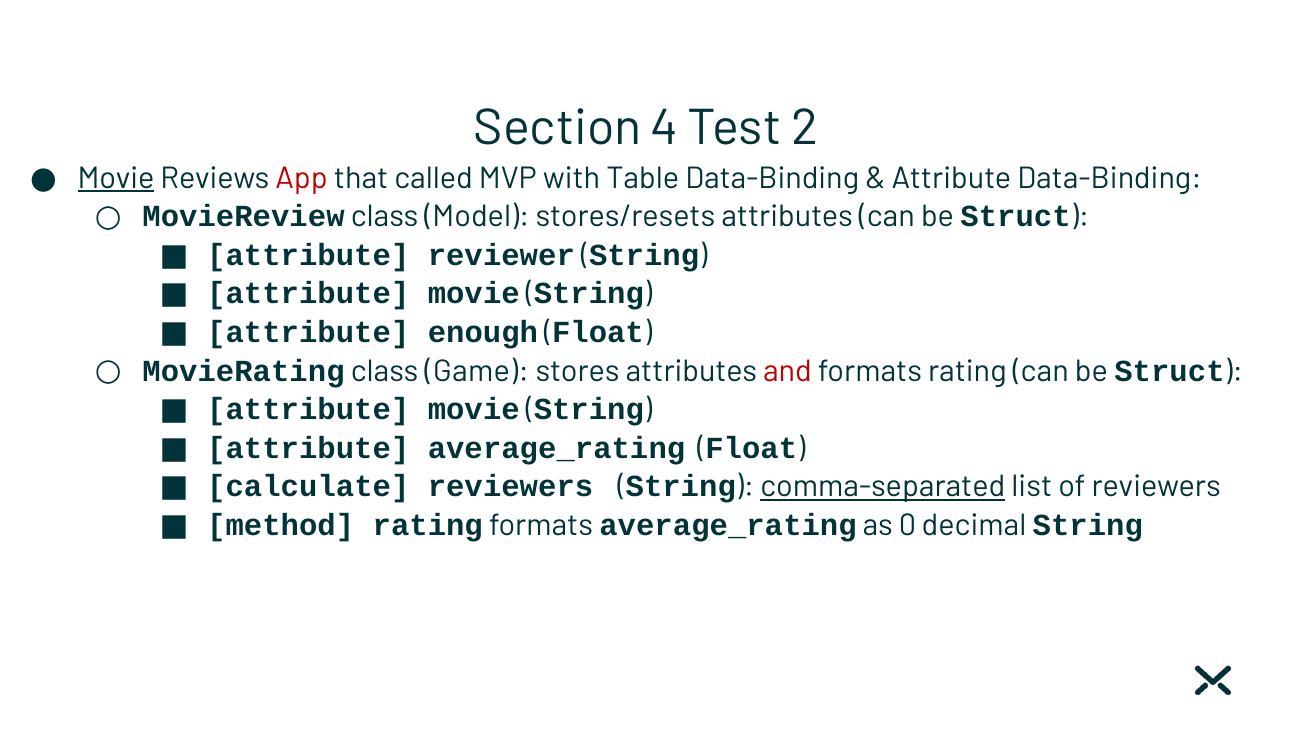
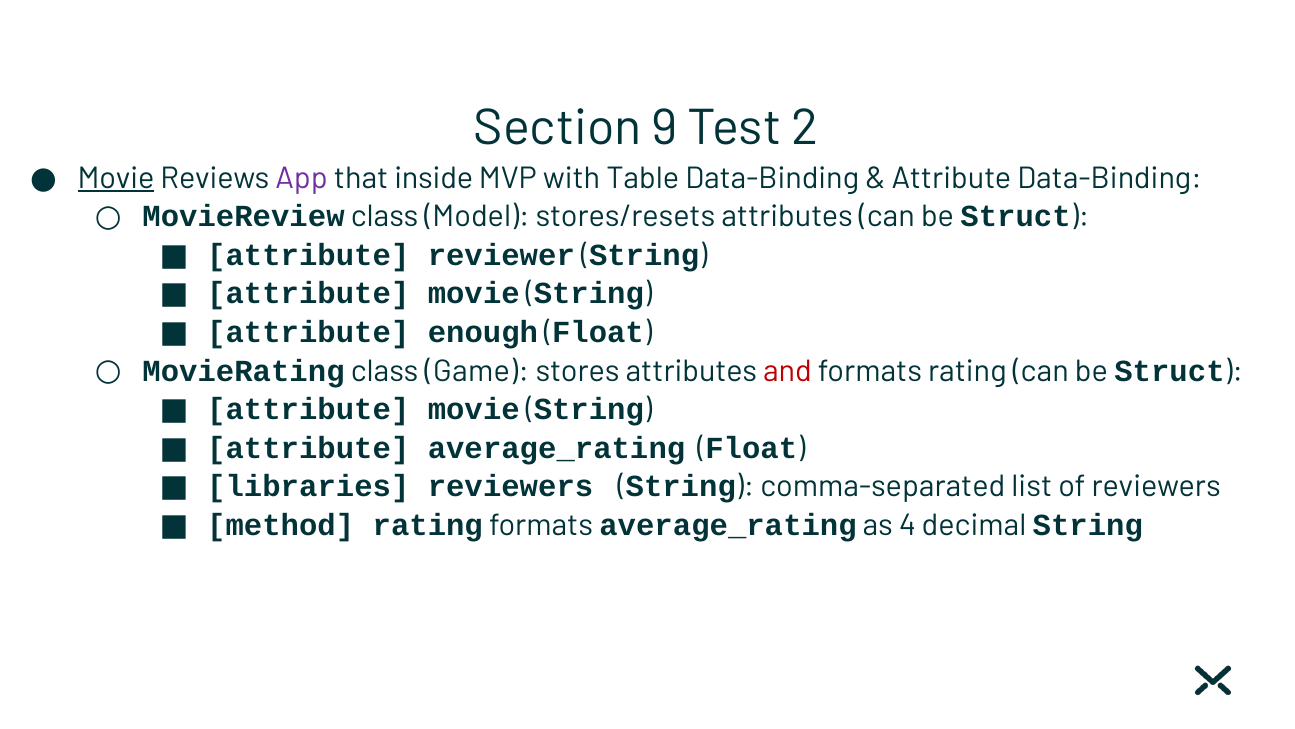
4: 4 -> 9
App colour: red -> purple
called: called -> inside
calculate: calculate -> libraries
comma-separated underline: present -> none
0: 0 -> 4
